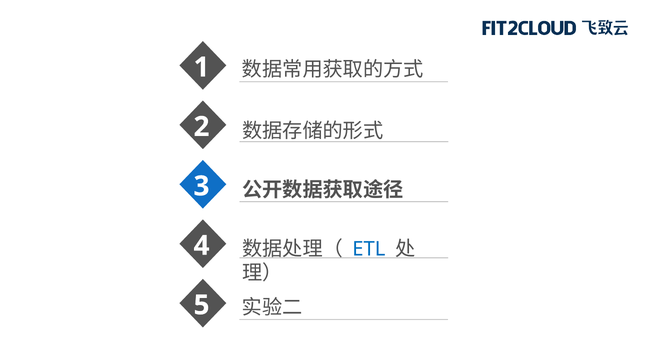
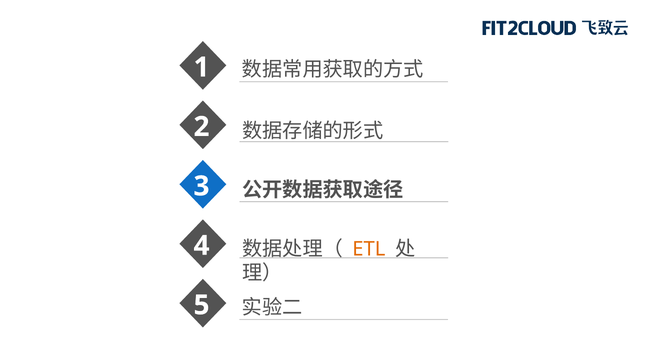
ETL colour: blue -> orange
